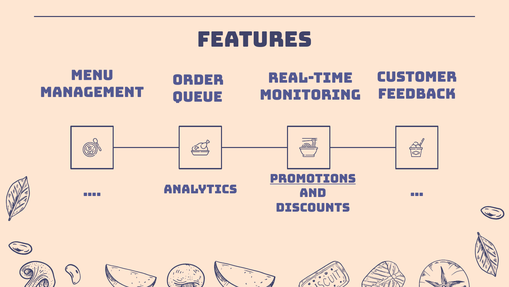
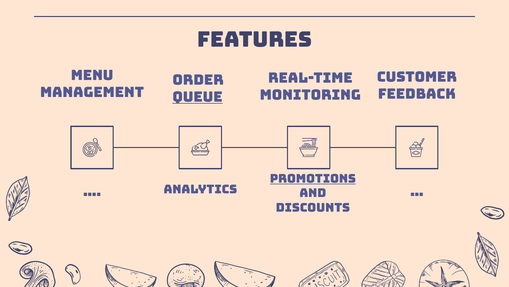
Queue underline: none -> present
